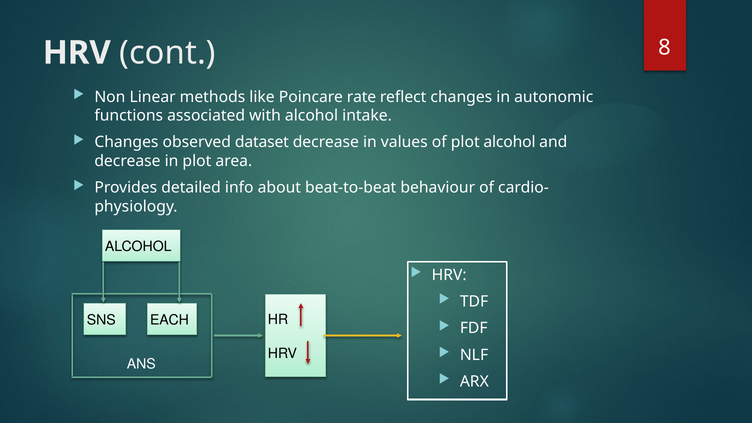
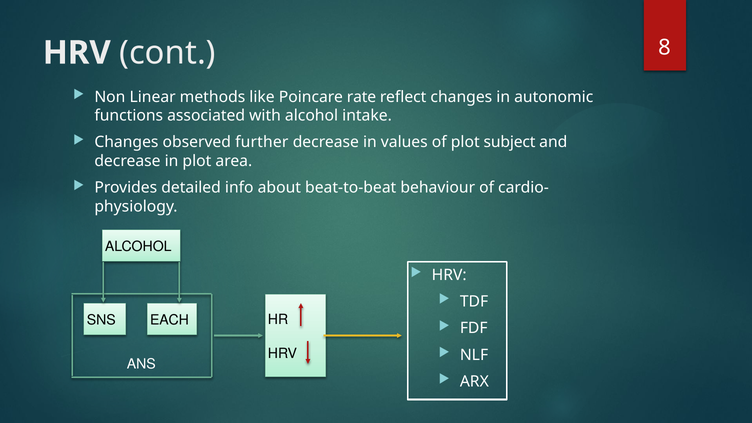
dataset: dataset -> further
plot alcohol: alcohol -> subject
